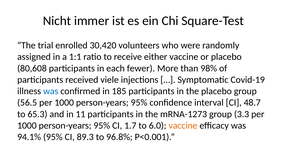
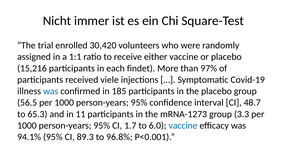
80,608: 80,608 -> 15,216
fewer: fewer -> findet
98%: 98% -> 97%
vaccine at (183, 126) colour: orange -> blue
